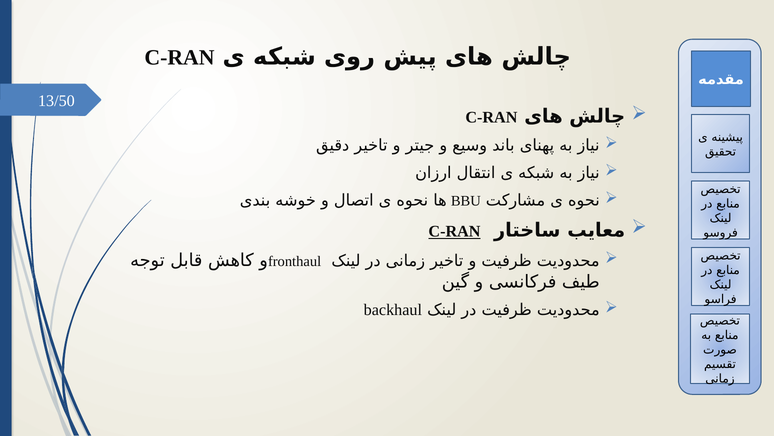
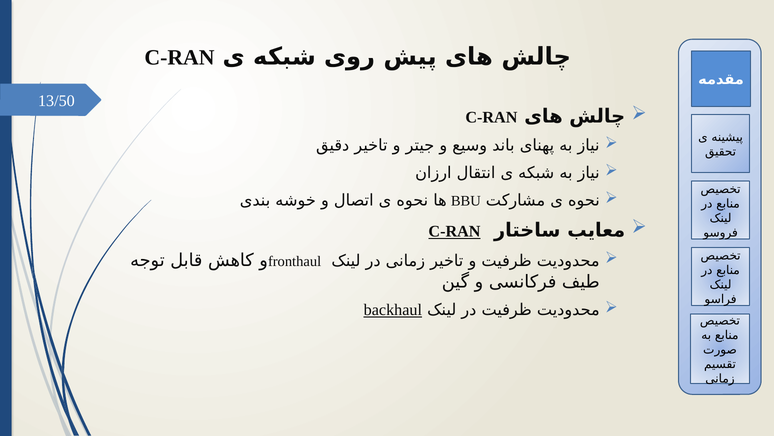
backhaul underline: none -> present
